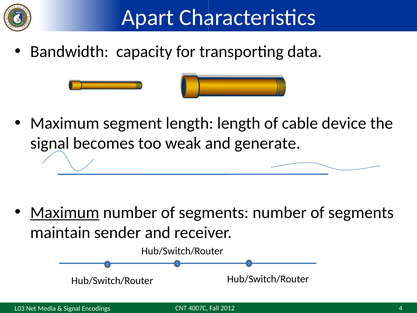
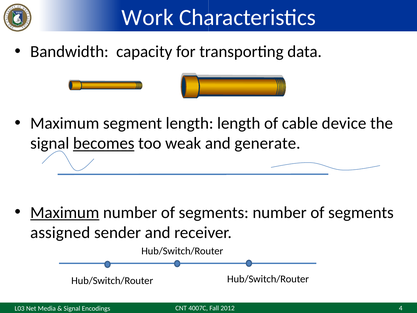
Apart: Apart -> Work
becomes underline: none -> present
maintain: maintain -> assigned
